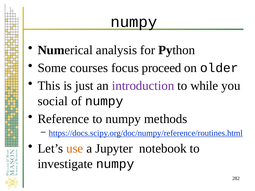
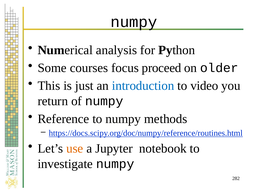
introduction colour: purple -> blue
while: while -> video
social: social -> return
